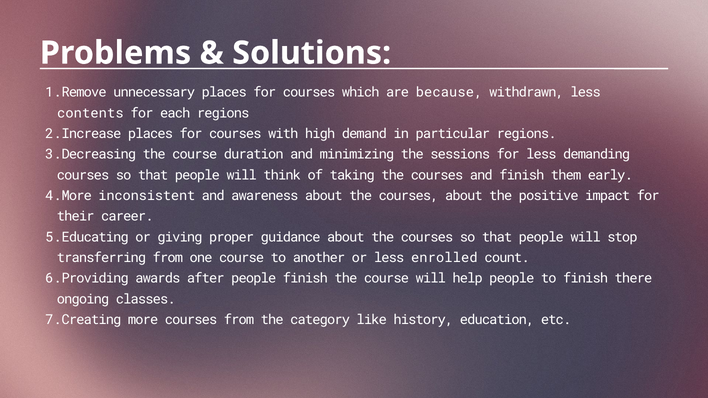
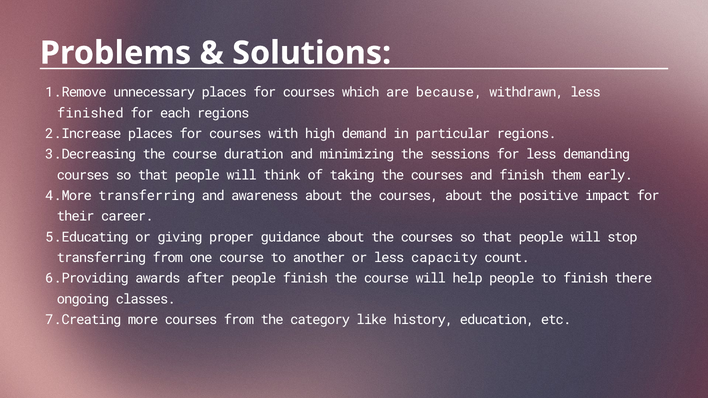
contents: contents -> finished
inconsistent at (147, 196): inconsistent -> transferring
enrolled: enrolled -> capacity
